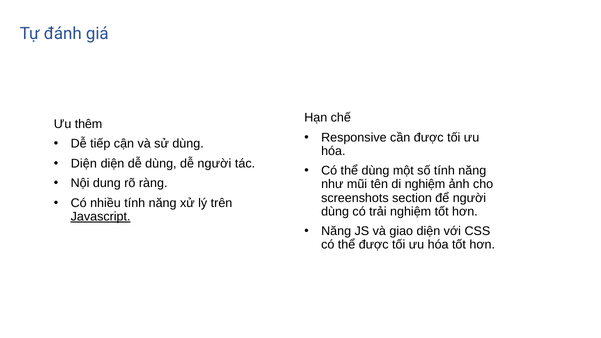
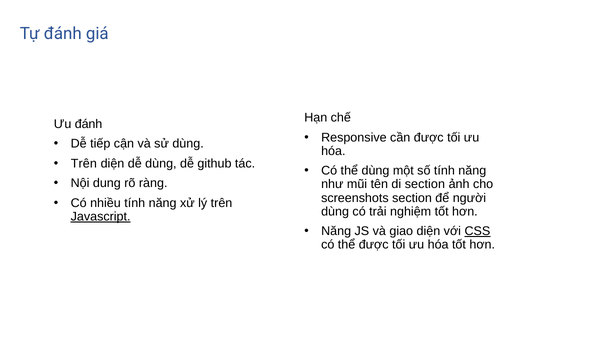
Ưu thêm: thêm -> đánh
Diện at (84, 164): Diện -> Trên
dễ người: người -> github
di nghiệm: nghiệm -> section
CSS underline: none -> present
